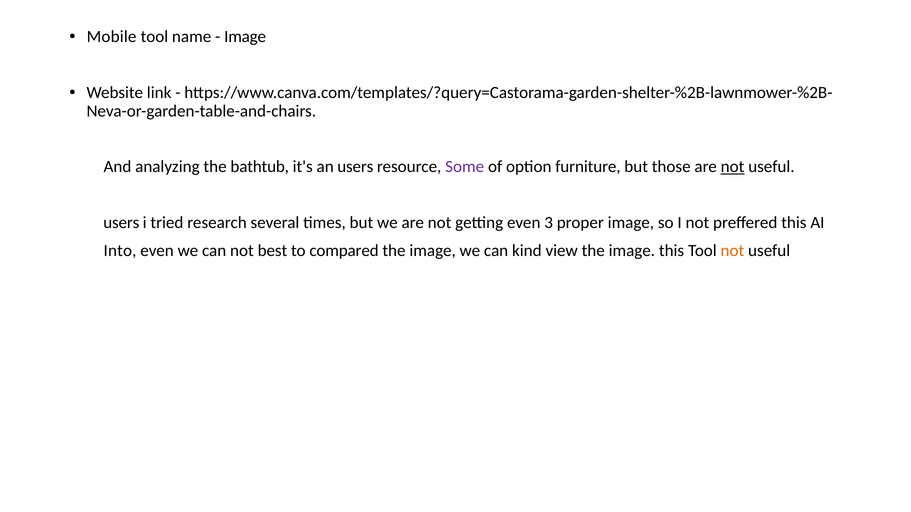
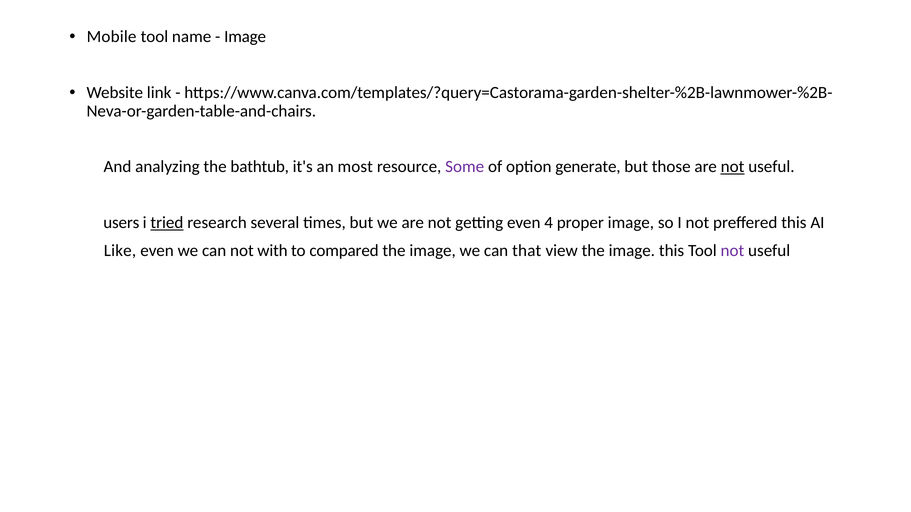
an users: users -> most
furniture: furniture -> generate
tried underline: none -> present
3: 3 -> 4
Into: Into -> Like
best: best -> with
kind: kind -> that
not at (732, 251) colour: orange -> purple
